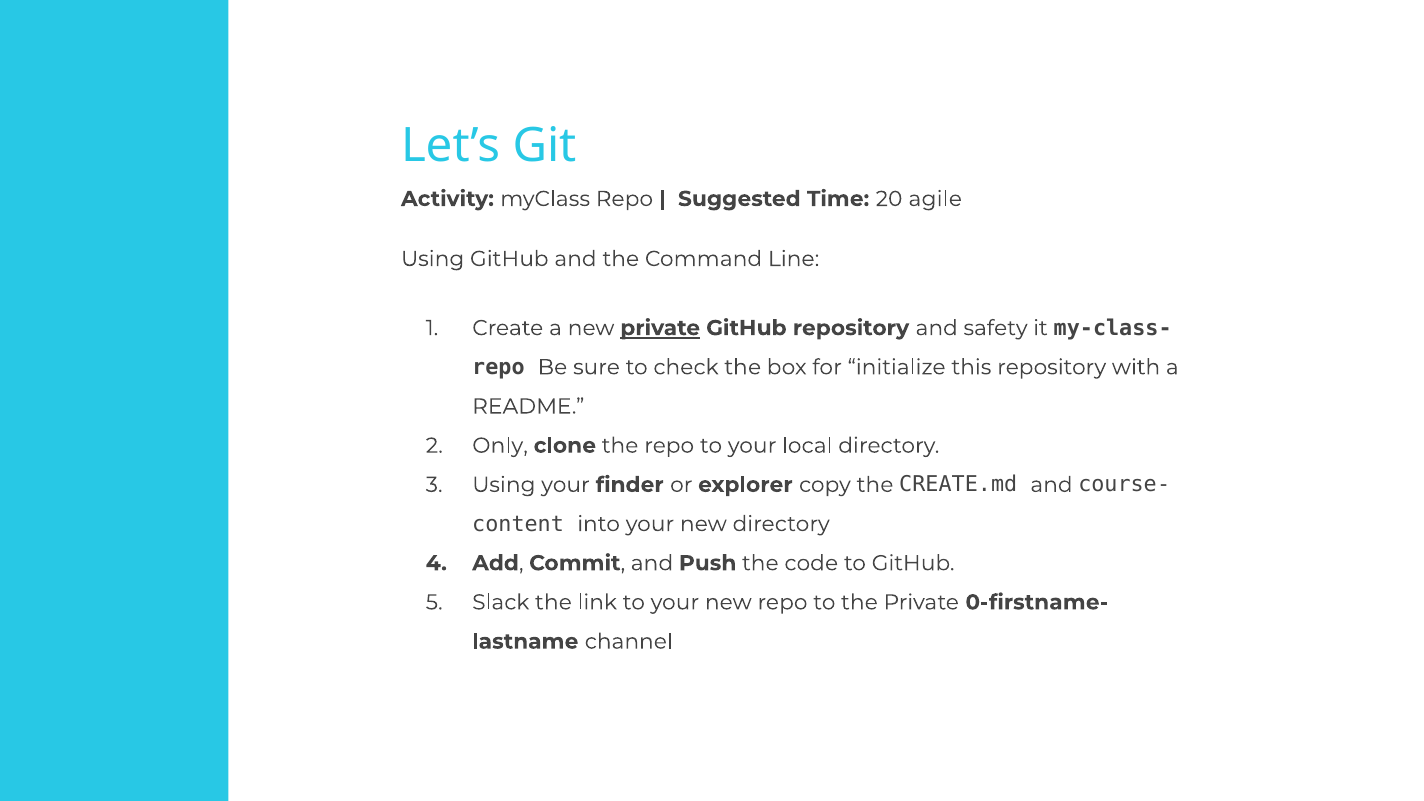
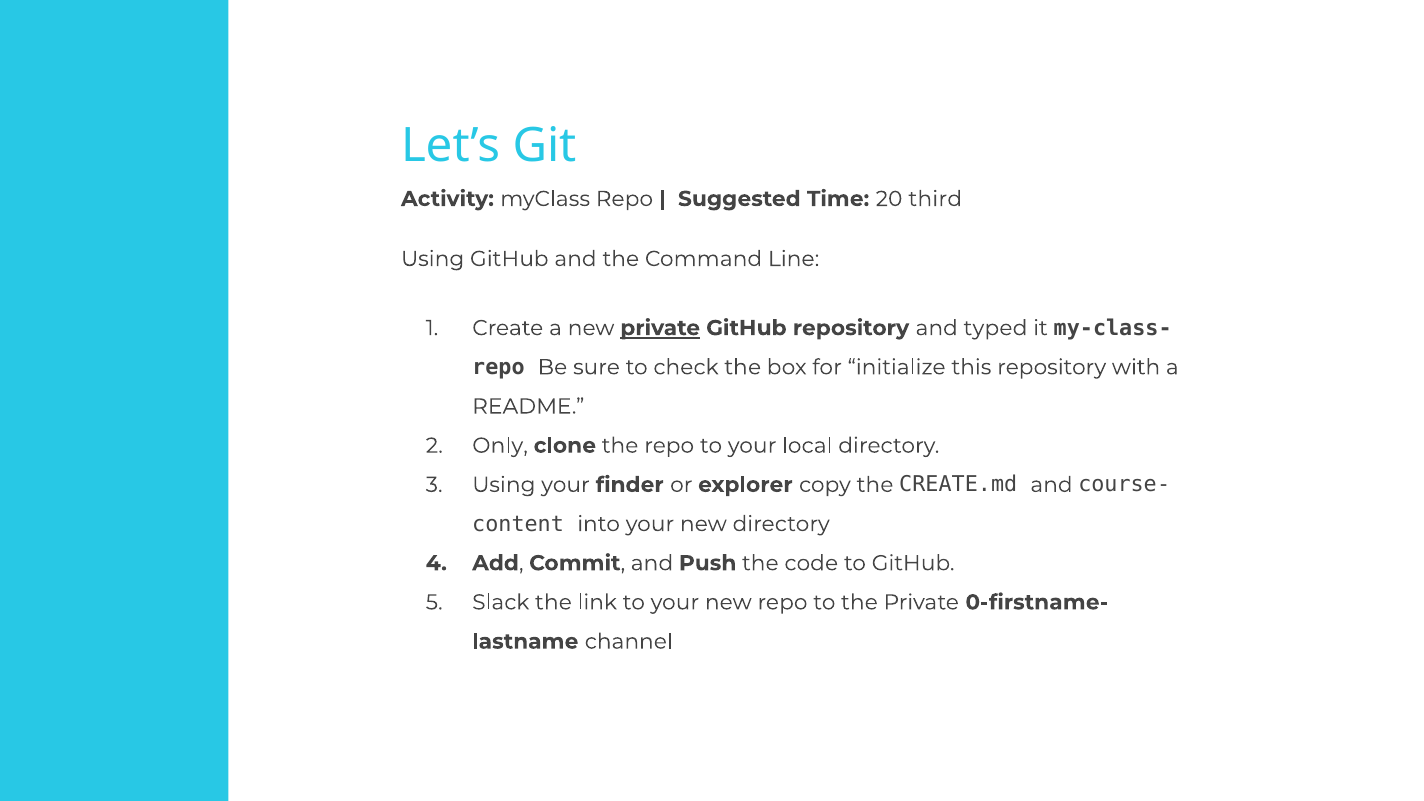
agile: agile -> third
safety: safety -> typed
